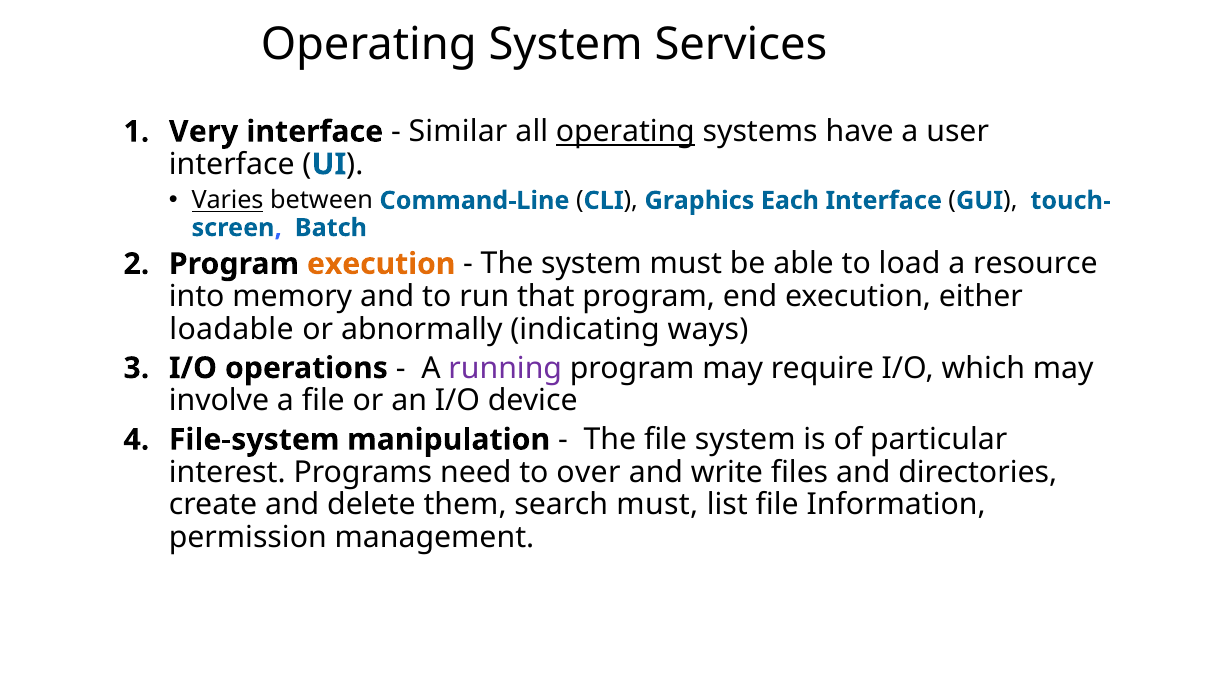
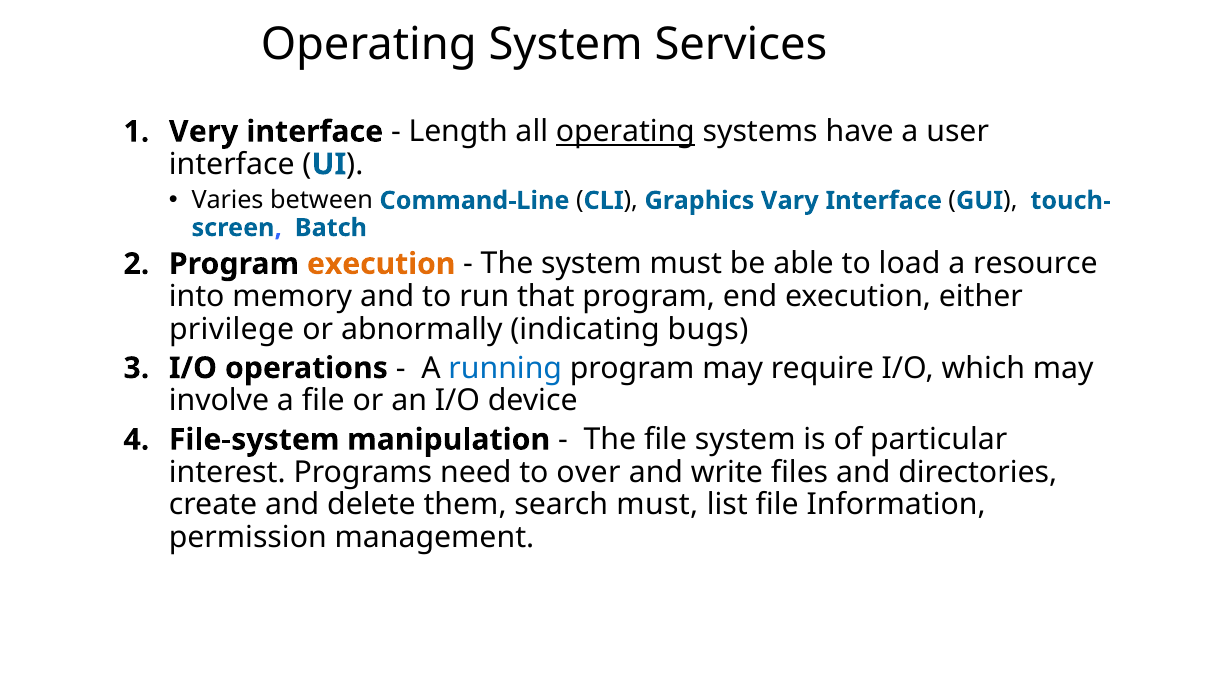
Similar: Similar -> Length
Varies underline: present -> none
Each: Each -> Vary
loadable: loadable -> privilege
ways: ways -> bugs
running colour: purple -> blue
